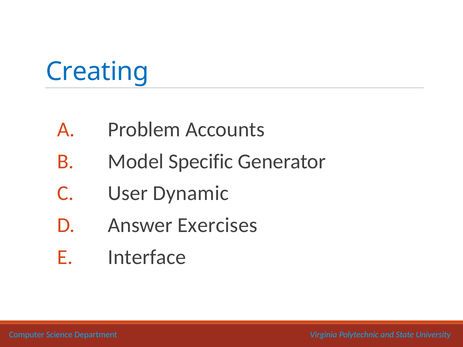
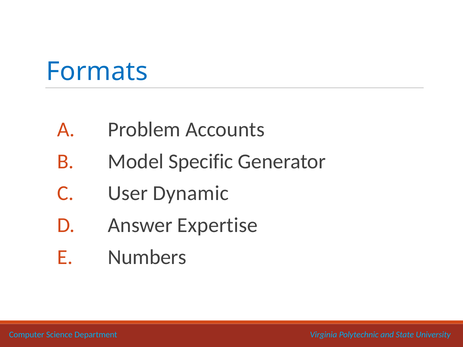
Creating: Creating -> Formats
Exercises: Exercises -> Expertise
Interface: Interface -> Numbers
